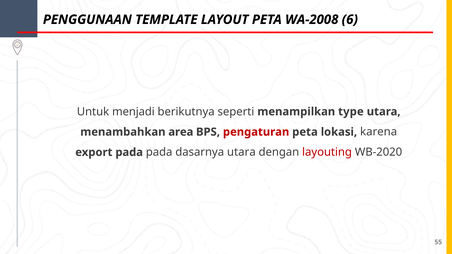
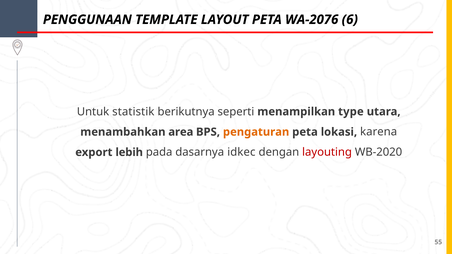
WA-2008: WA-2008 -> WA-2076
menjadi: menjadi -> statistik
pengaturan colour: red -> orange
export pada: pada -> lebih
dasarnya utara: utara -> idkec
